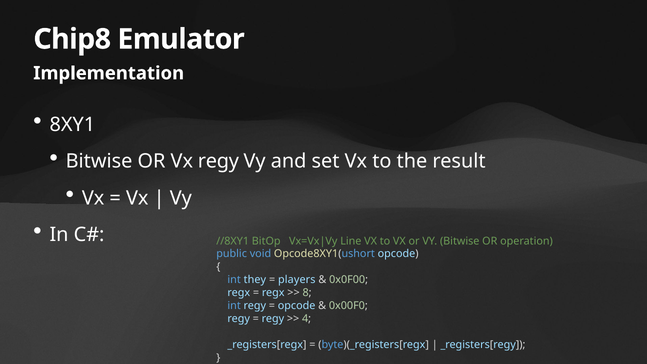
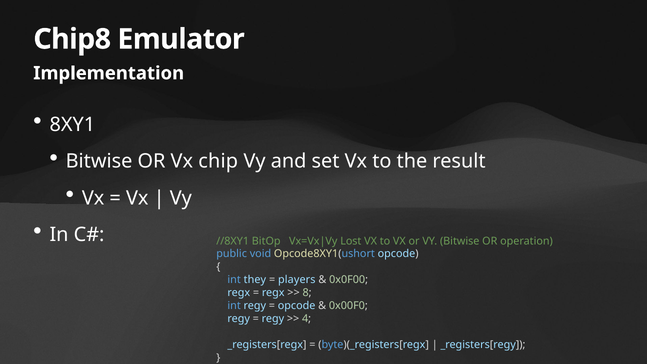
Vx regy: regy -> chip
Line: Line -> Lost
